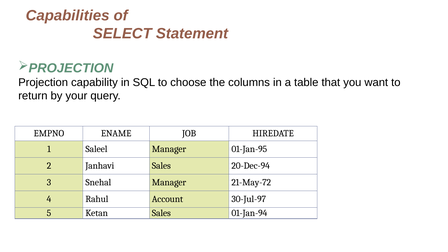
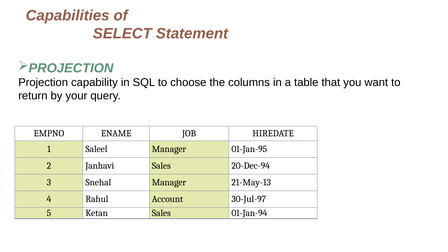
21-May-72: 21-May-72 -> 21-May-13
